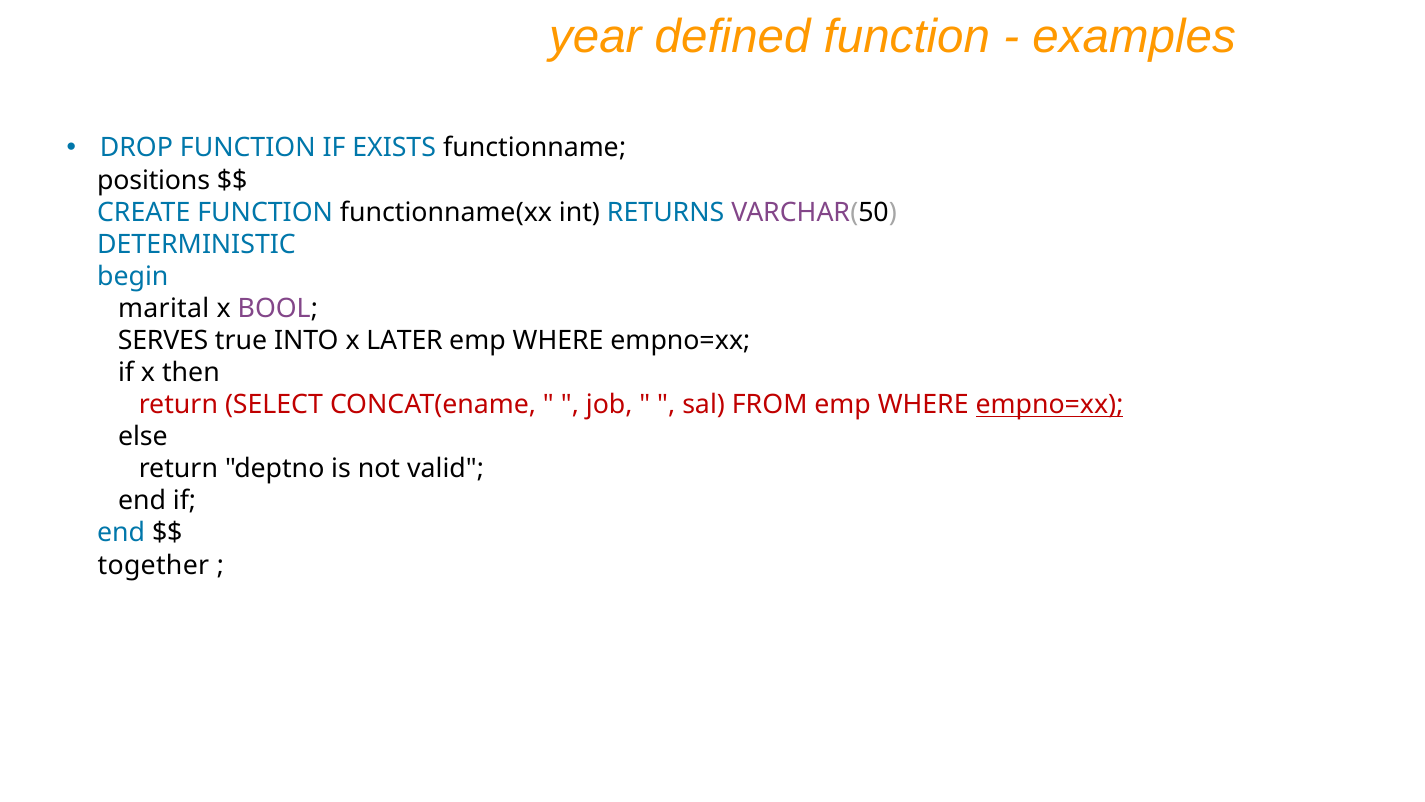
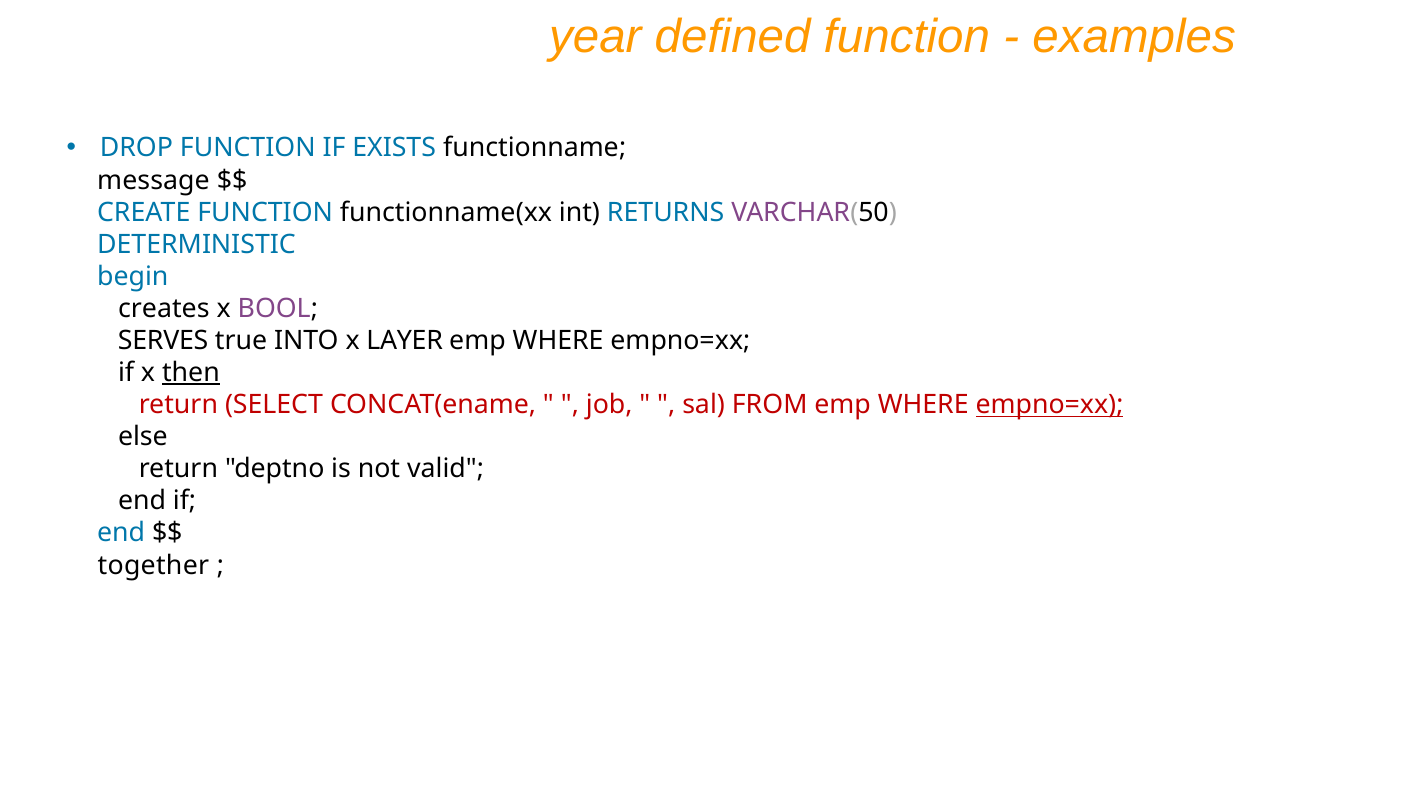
positions: positions -> message
marital: marital -> creates
LATER: LATER -> LAYER
then underline: none -> present
